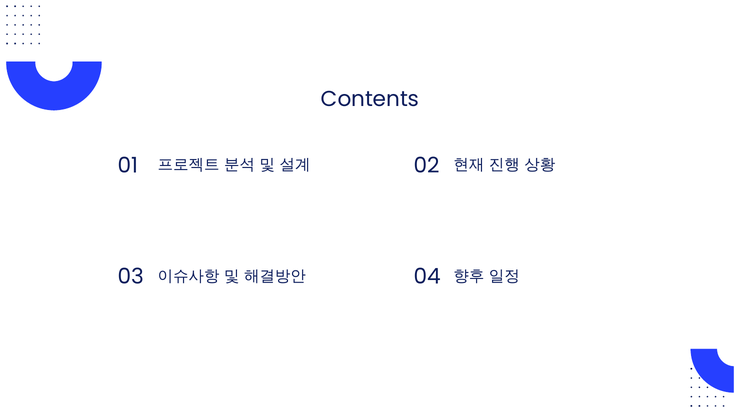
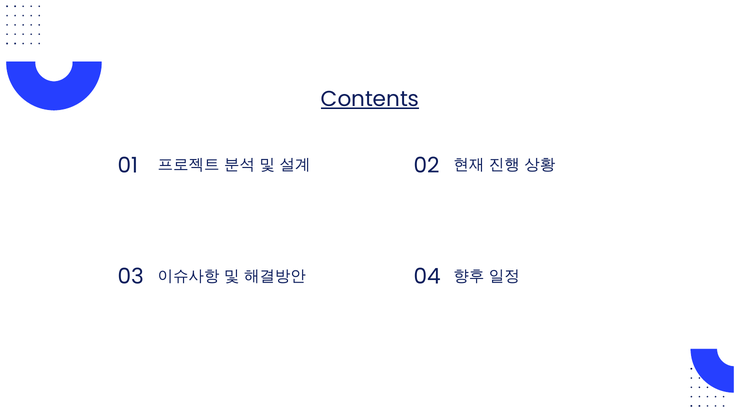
Contents underline: none -> present
